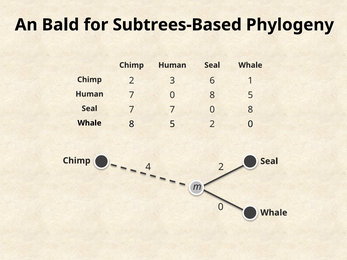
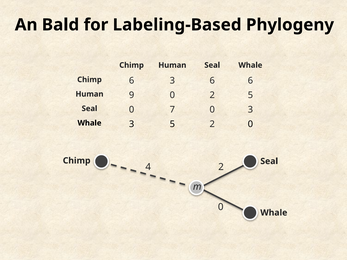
Subtrees-Based: Subtrees-Based -> Labeling-Based
Chimp 2: 2 -> 6
6 1: 1 -> 6
Human 7: 7 -> 9
8 at (212, 95): 8 -> 2
Seal 7: 7 -> 0
8 at (250, 110): 8 -> 3
Whale 8: 8 -> 3
